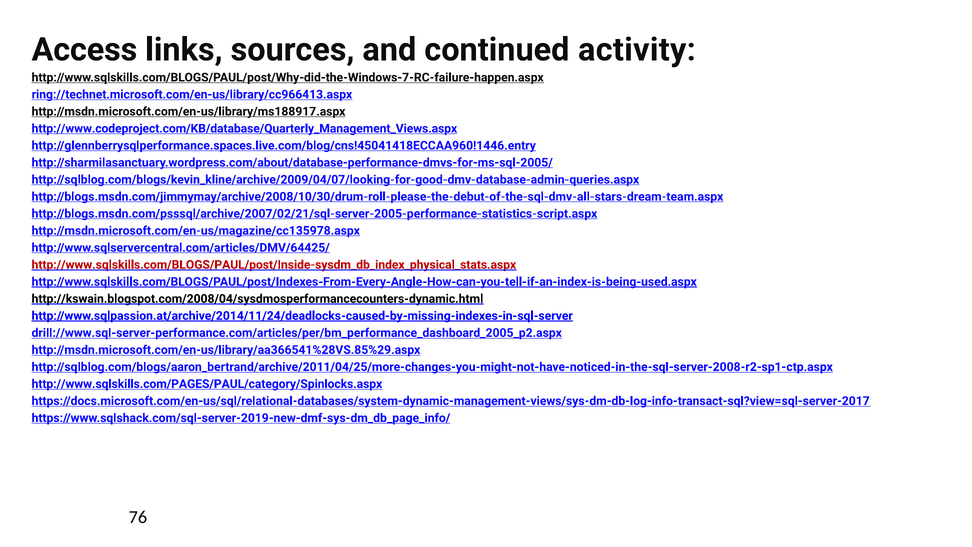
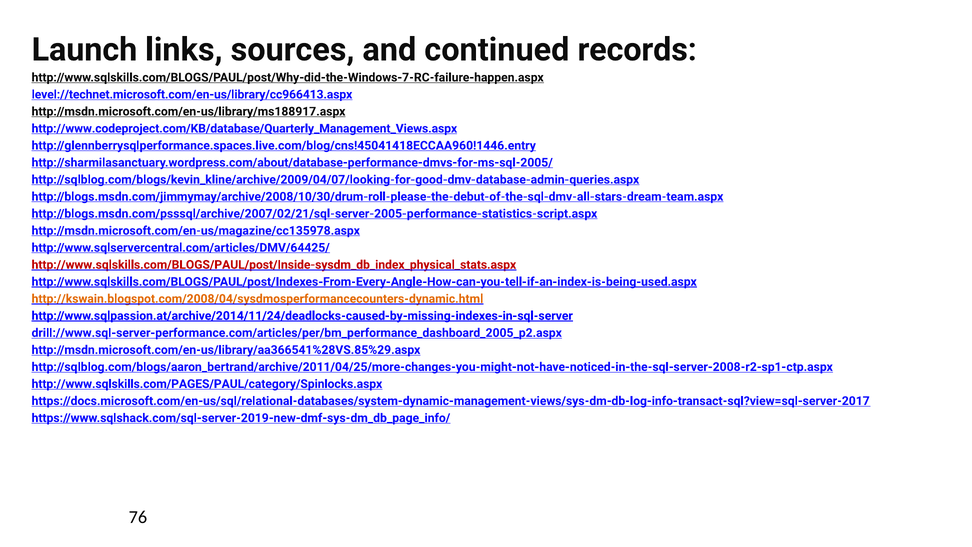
Access: Access -> Launch
activity: activity -> records
ring://technet.microsoft.com/en-us/library/cc966413.aspx: ring://technet.microsoft.com/en-us/library/cc966413.aspx -> level://technet.microsoft.com/en-us/library/cc966413.aspx
http://kswain.blogspot.com/2008/04/sysdmosperformancecounters-dynamic.html colour: black -> orange
